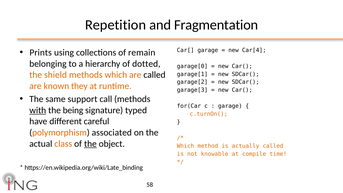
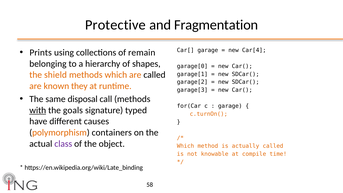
Repetition: Repetition -> Protective
dotted: dotted -> shapes
support: support -> disposal
being: being -> goals
careful: careful -> causes
associated: associated -> containers
class colour: orange -> purple
the at (90, 144) underline: present -> none
